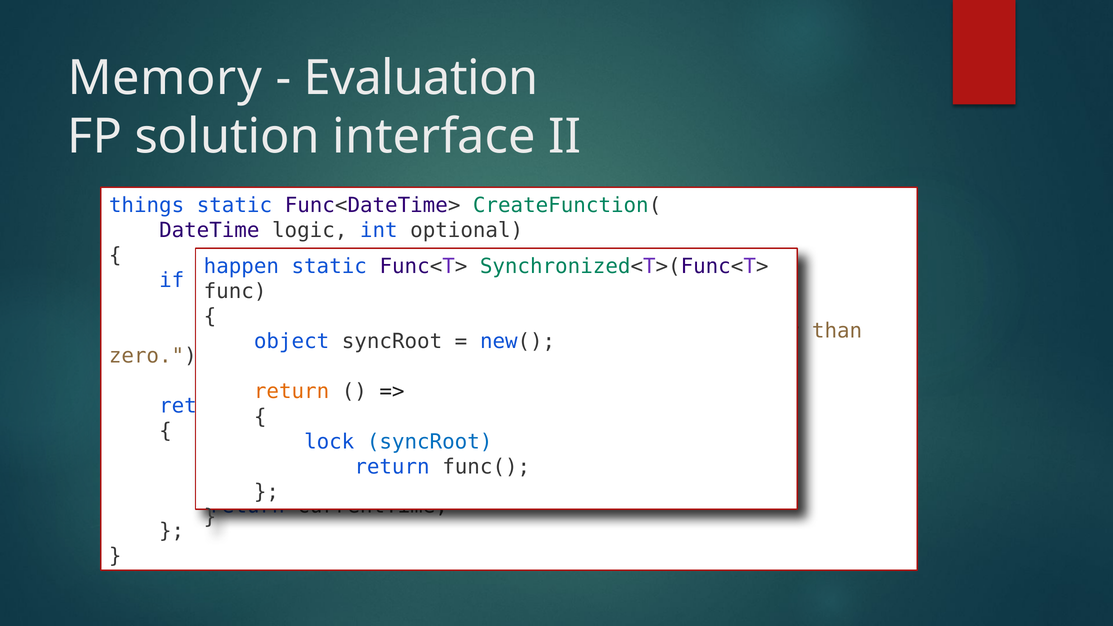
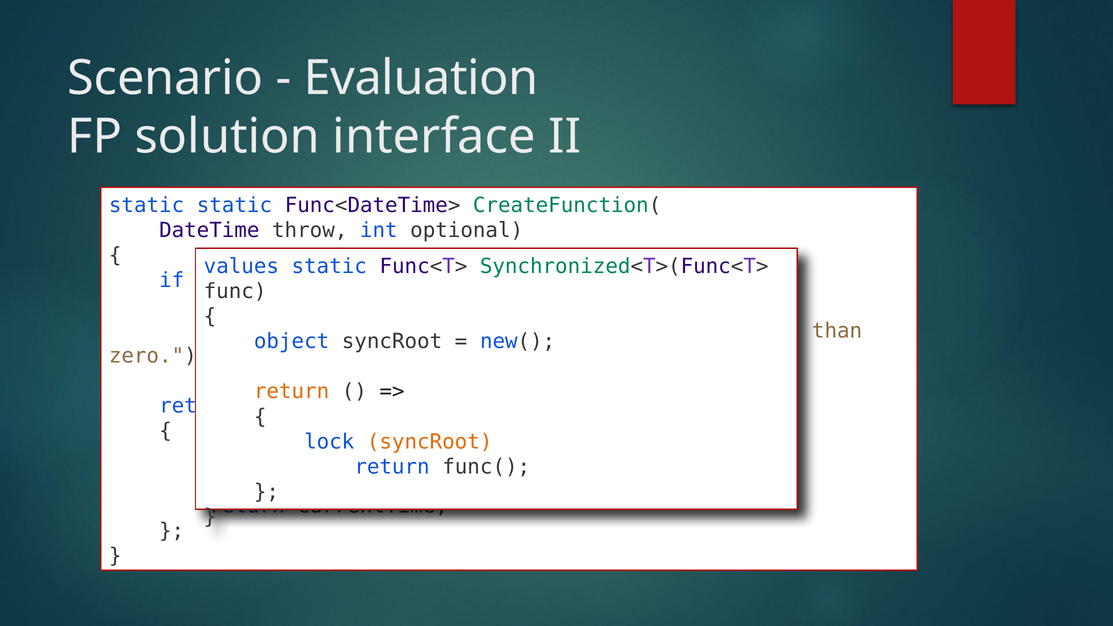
Memory: Memory -> Scenario
things at (147, 205): things -> static
DateTime logic: logic -> throw
happen: happen -> values
syncRoot at (430, 442) colour: blue -> orange
